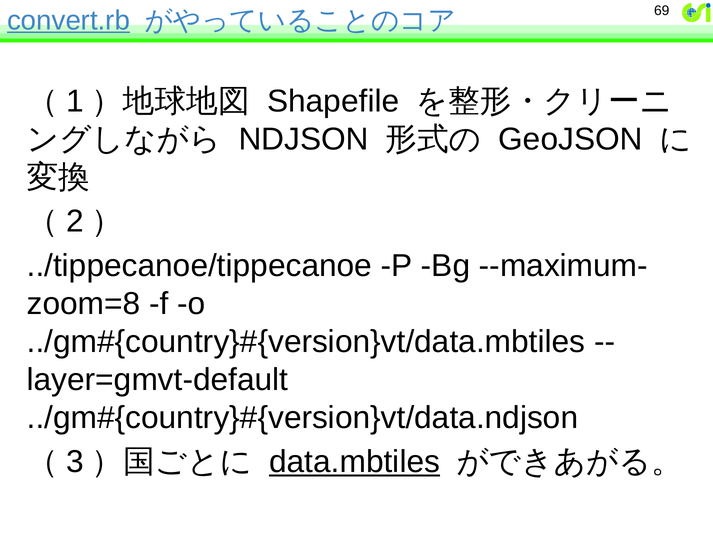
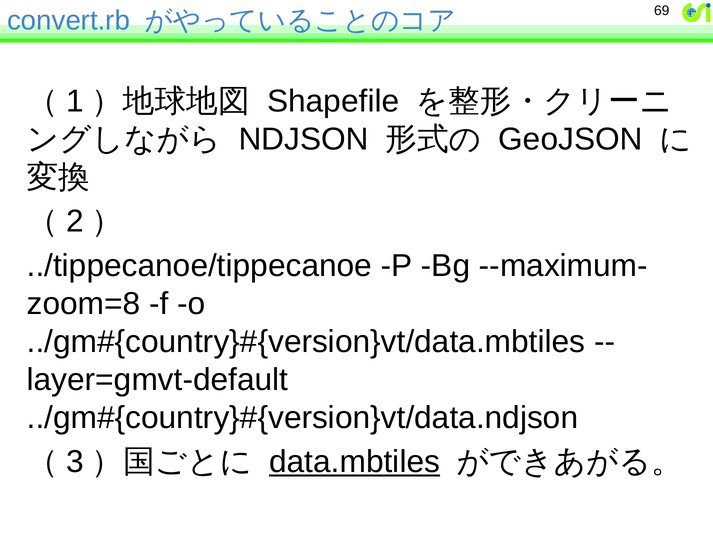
convert.rb underline: present -> none
